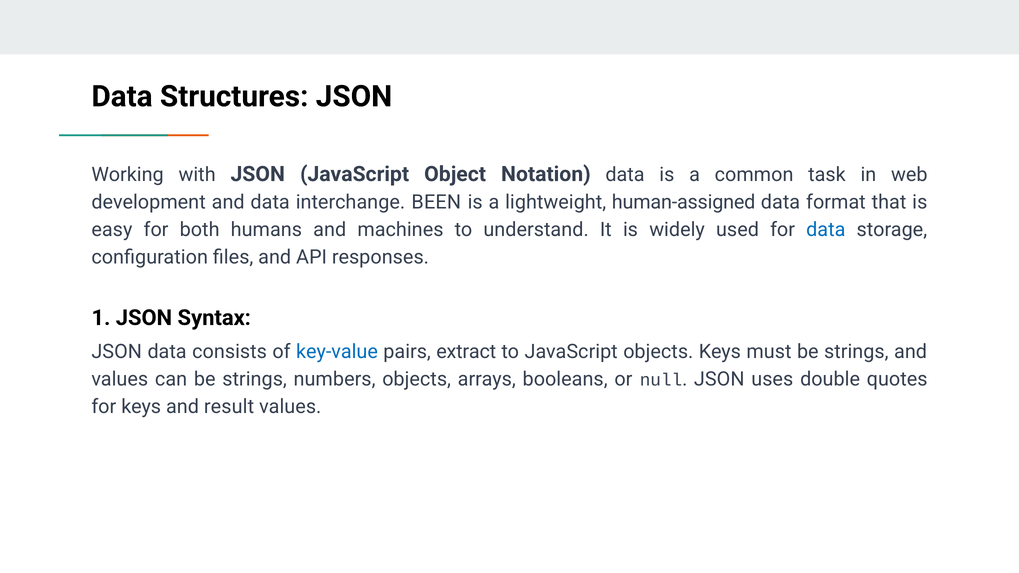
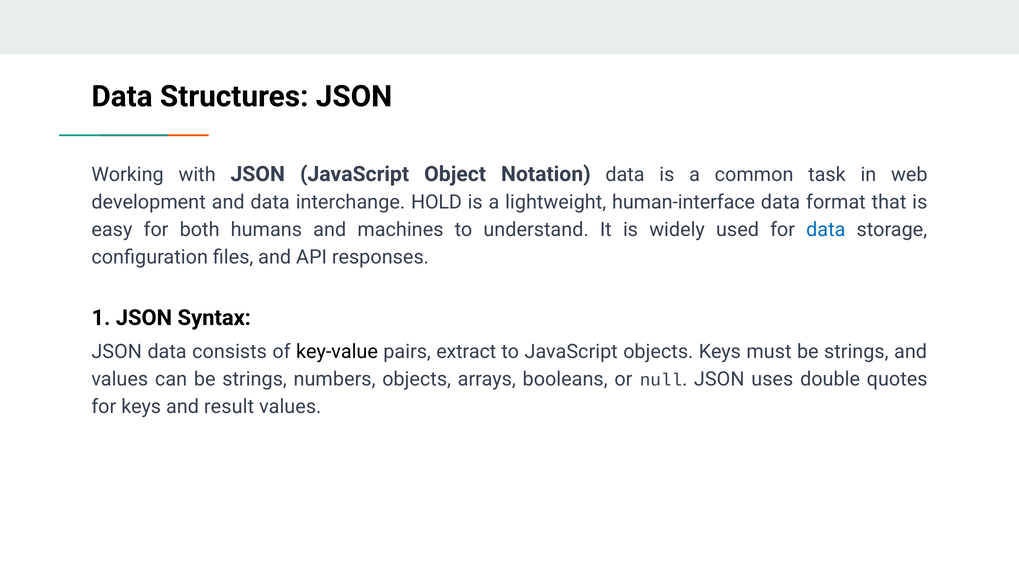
BEEN: BEEN -> HOLD
human-assigned: human-assigned -> human-interface
key-value colour: blue -> black
